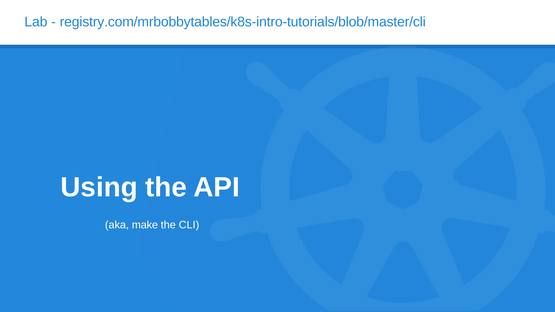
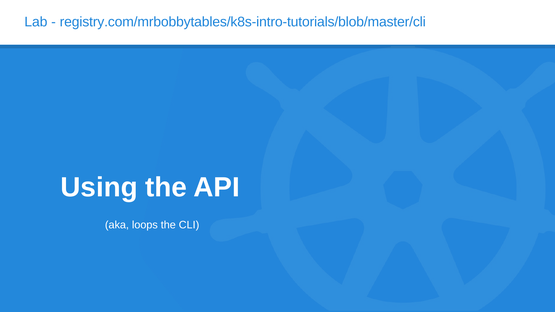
make: make -> loops
